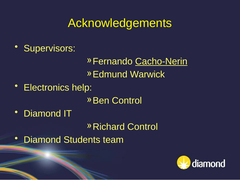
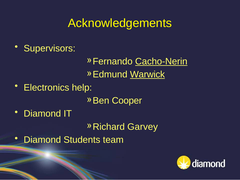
Warwick underline: none -> present
Control at (127, 101): Control -> Cooper
Control at (143, 127): Control -> Garvey
